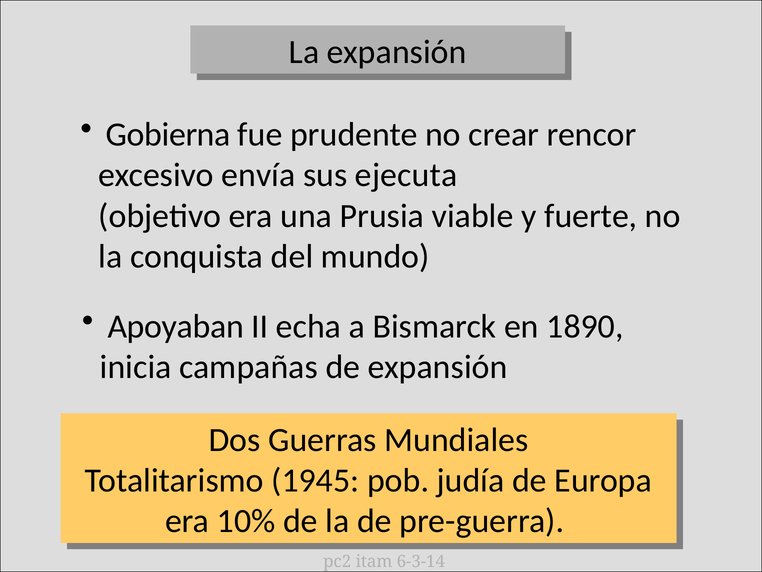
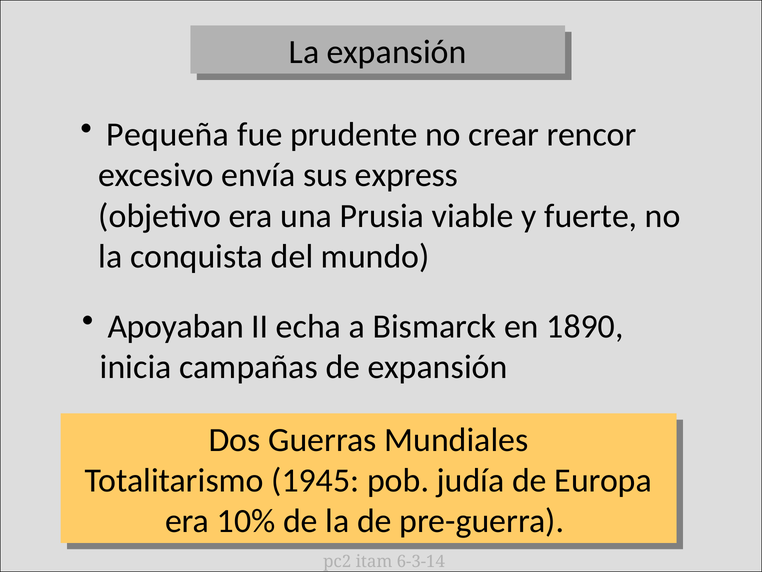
Gobierna: Gobierna -> Pequeña
ejecuta: ejecuta -> express
